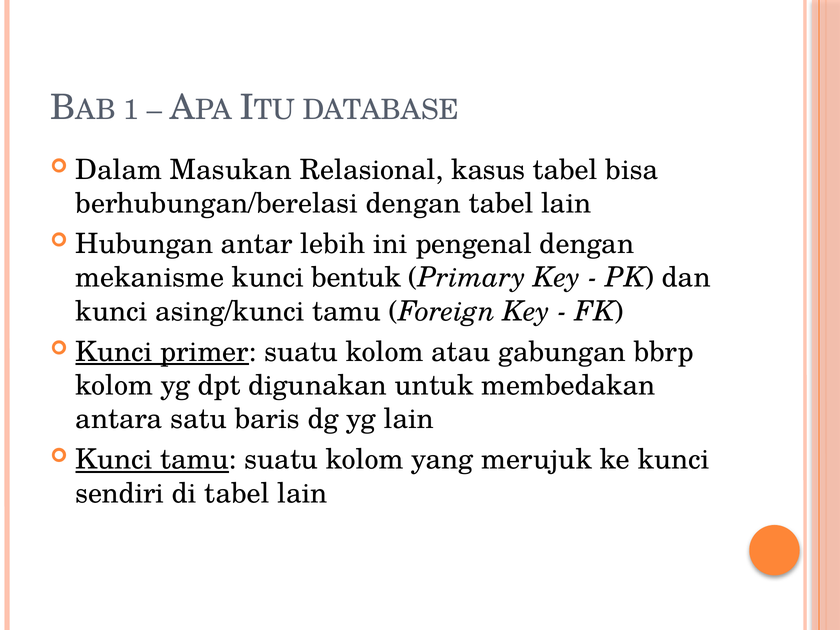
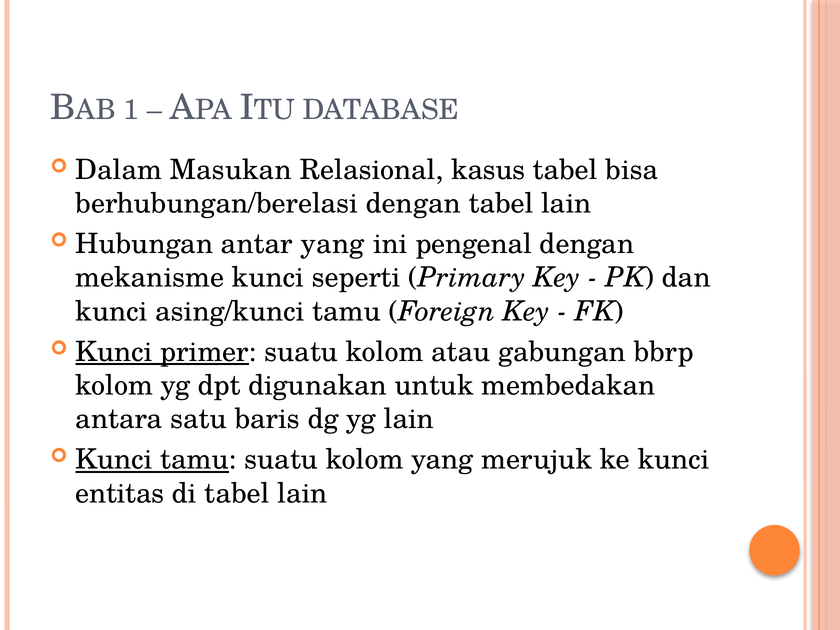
antar lebih: lebih -> yang
bentuk: bentuk -> seperti
sendiri: sendiri -> entitas
